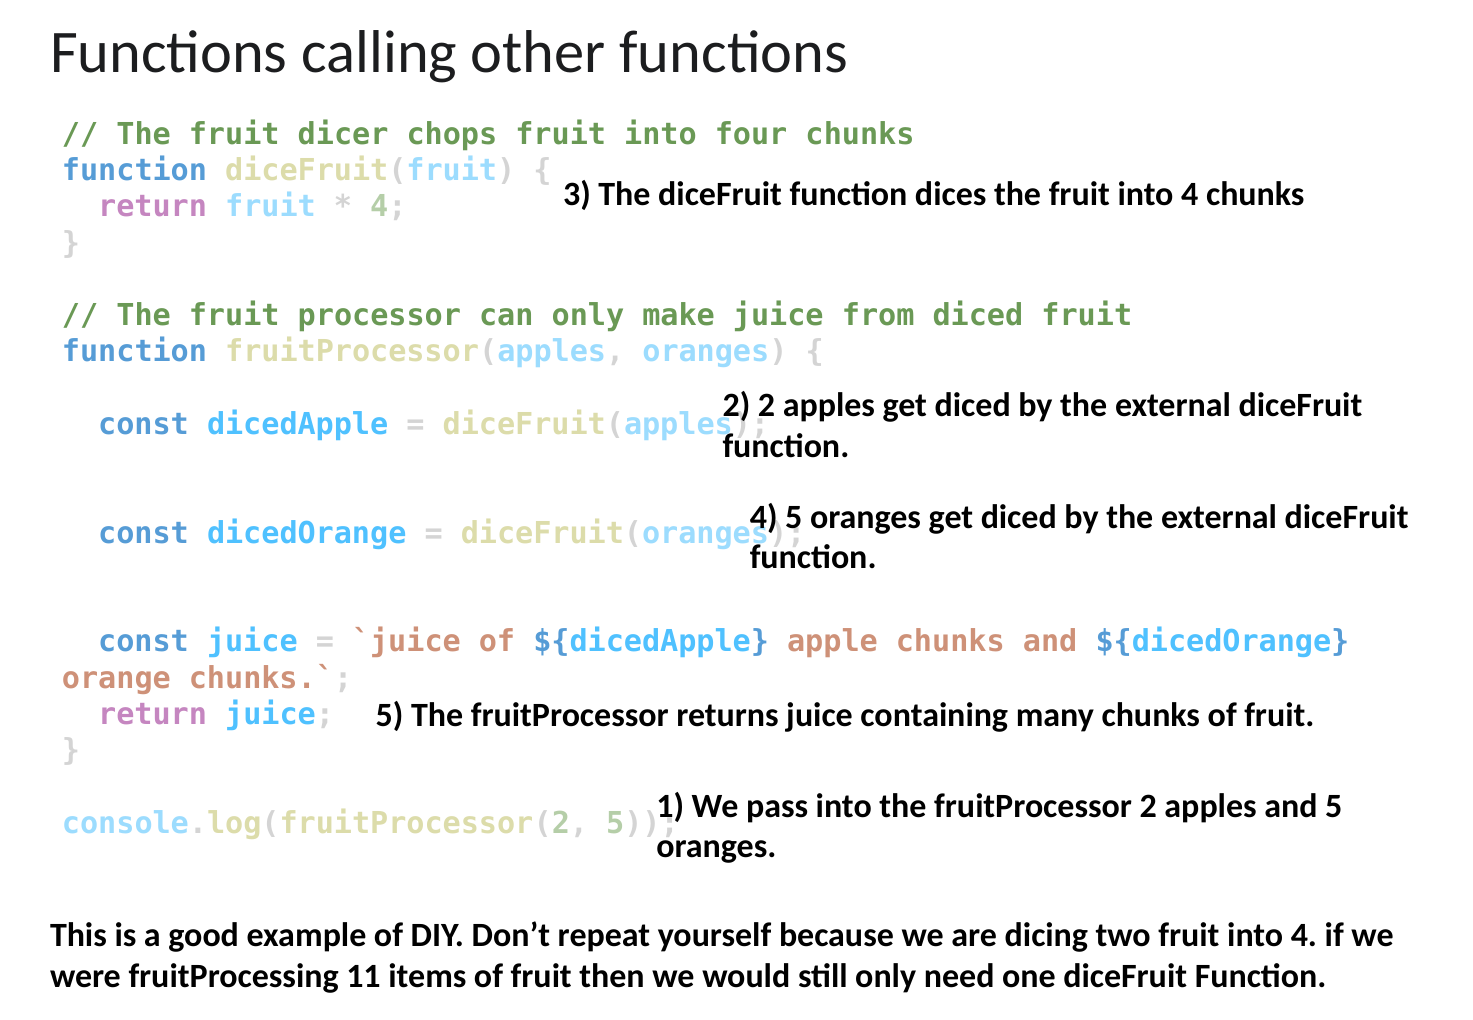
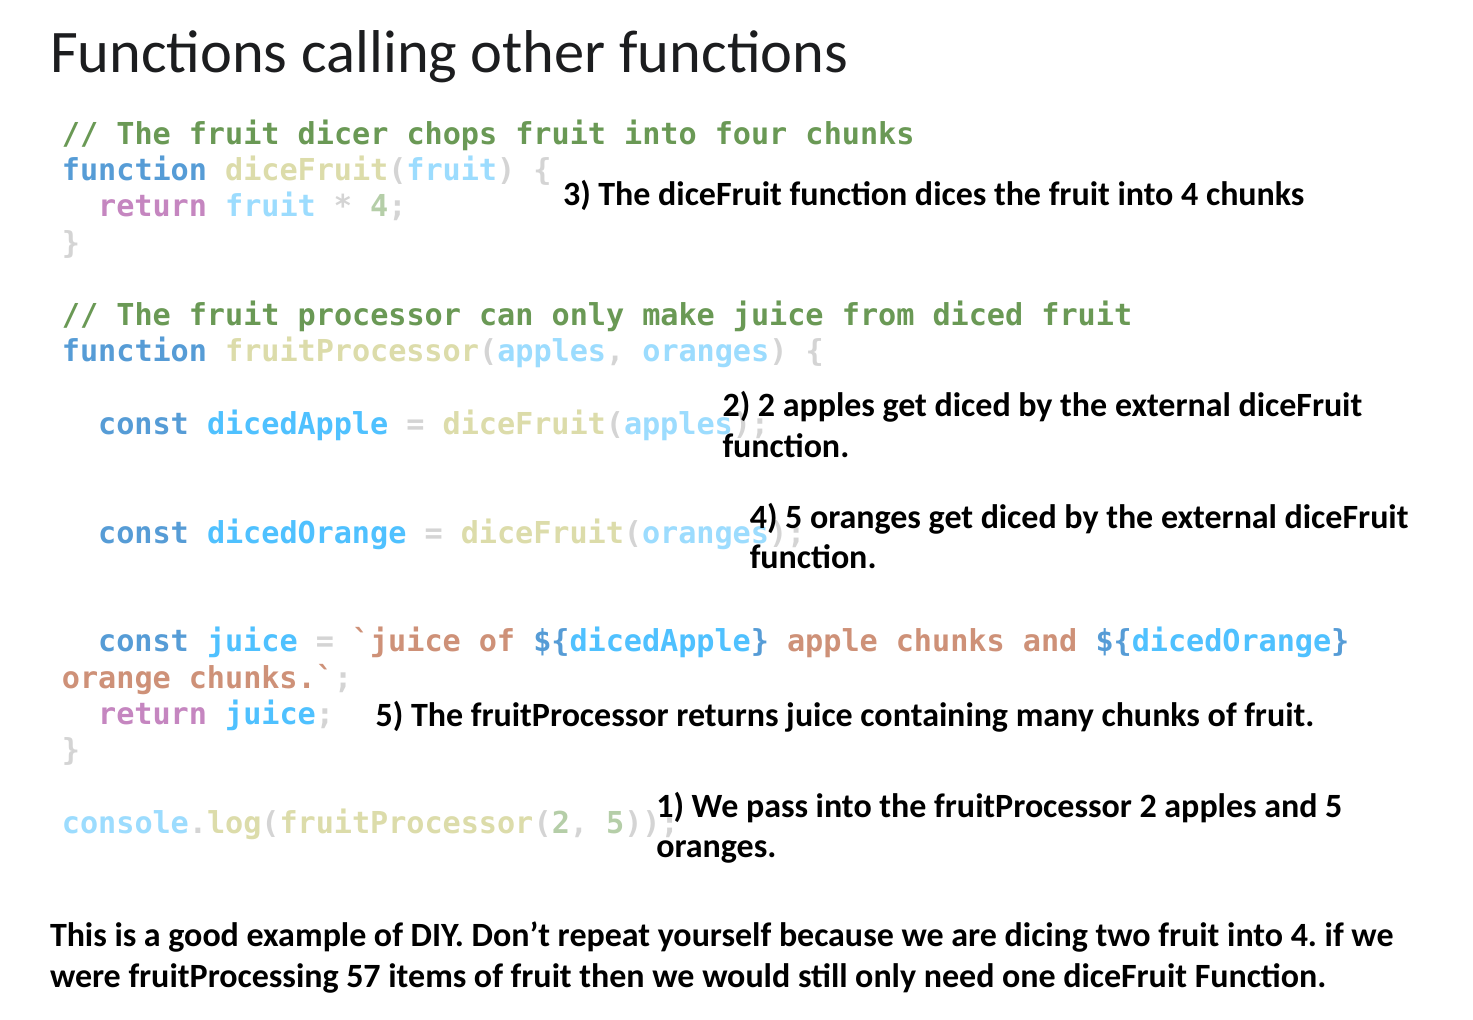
11: 11 -> 57
